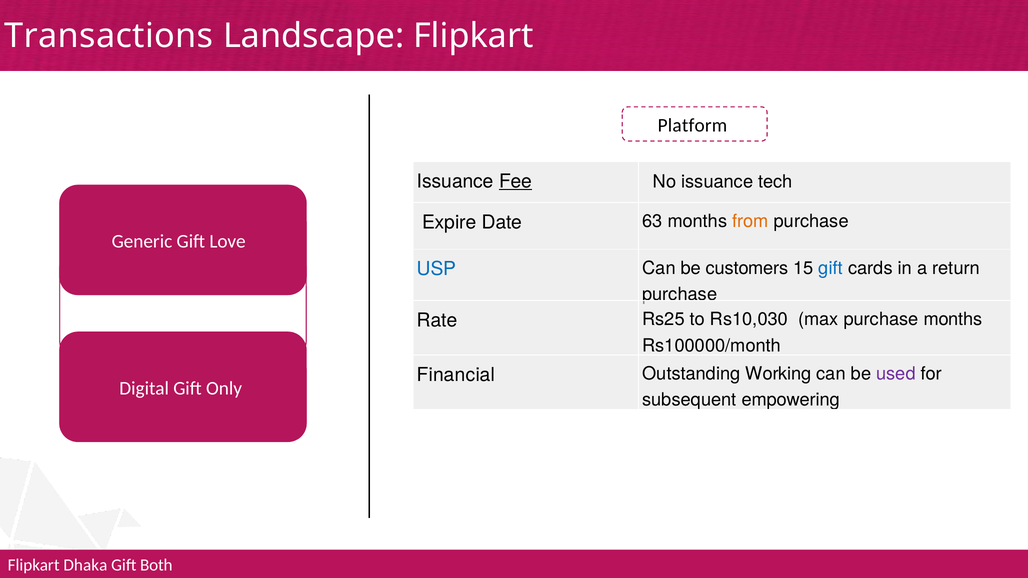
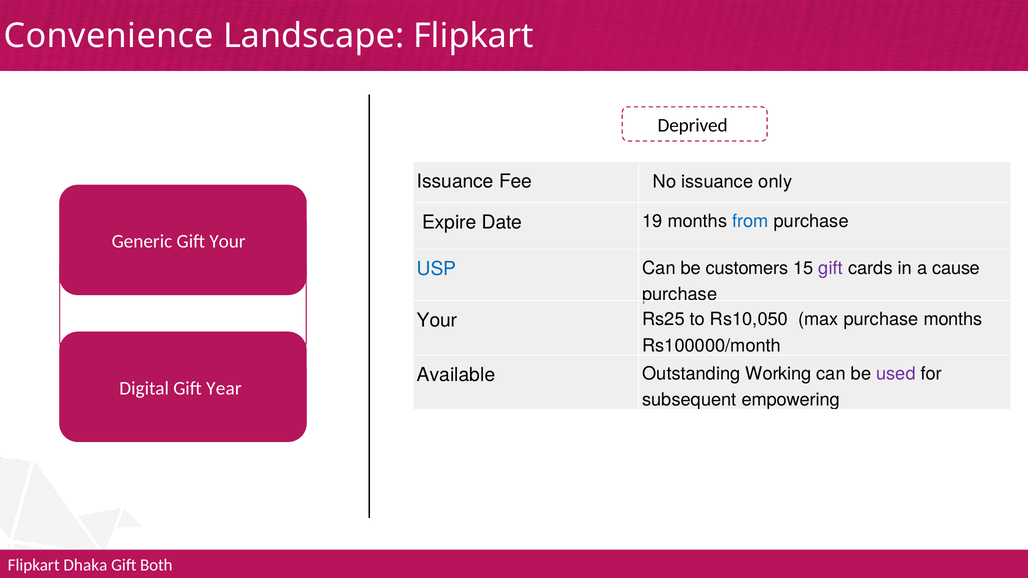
Transactions: Transactions -> Convenience
Platform: Platform -> Deprived
Fee underline: present -> none
tech: tech -> only
63: 63 -> 19
from colour: orange -> blue
Gift Love: Love -> Your
gift at (831, 268) colour: blue -> purple
return: return -> cause
Rate at (437, 320): Rate -> Your
Rs10,030: Rs10,030 -> Rs10,050
Financial: Financial -> Available
Only: Only -> Year
